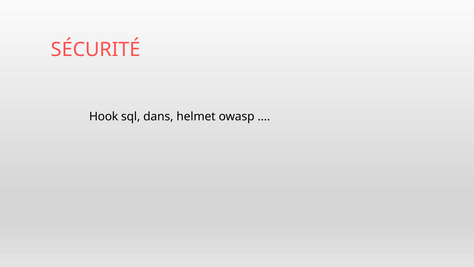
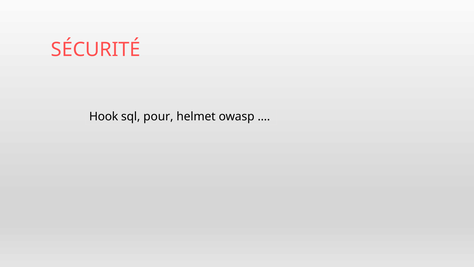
dans: dans -> pour
